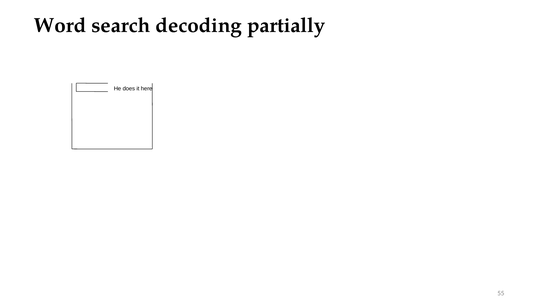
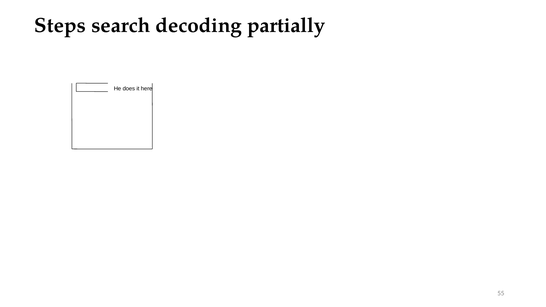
Word: Word -> Steps
